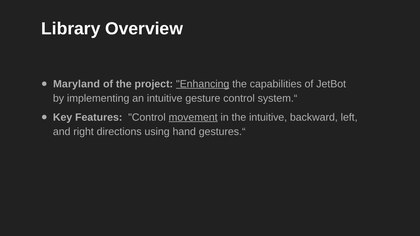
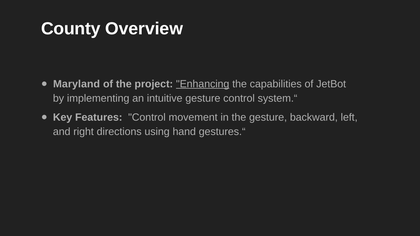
Library: Library -> County
movement underline: present -> none
the intuitive: intuitive -> gesture
